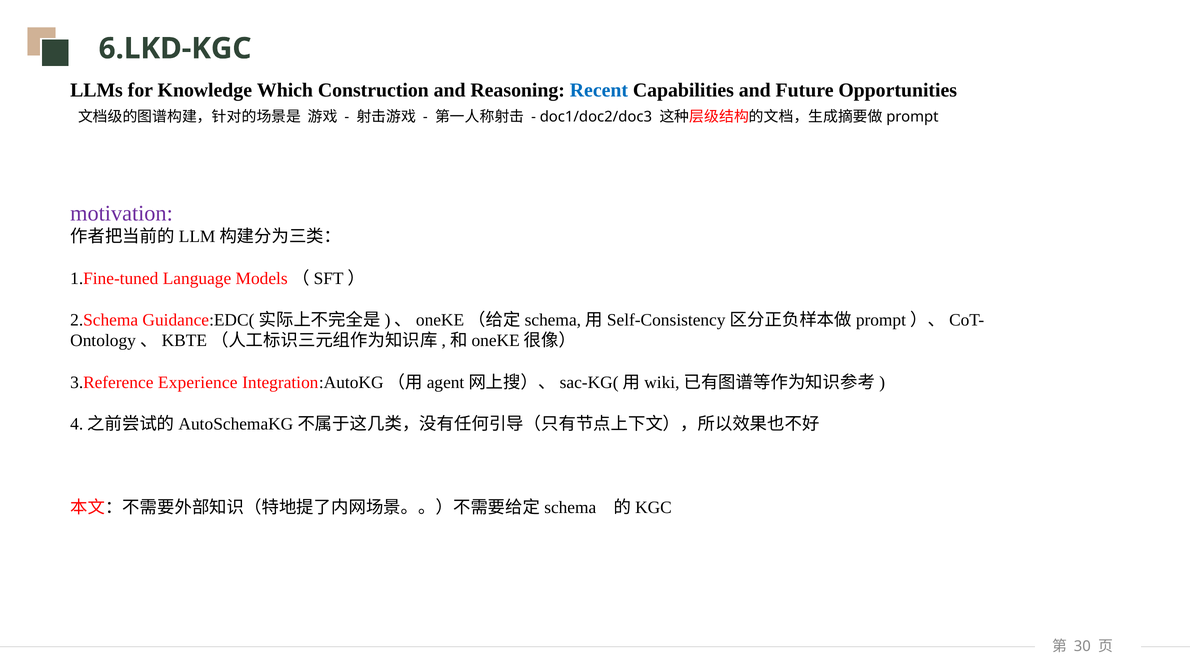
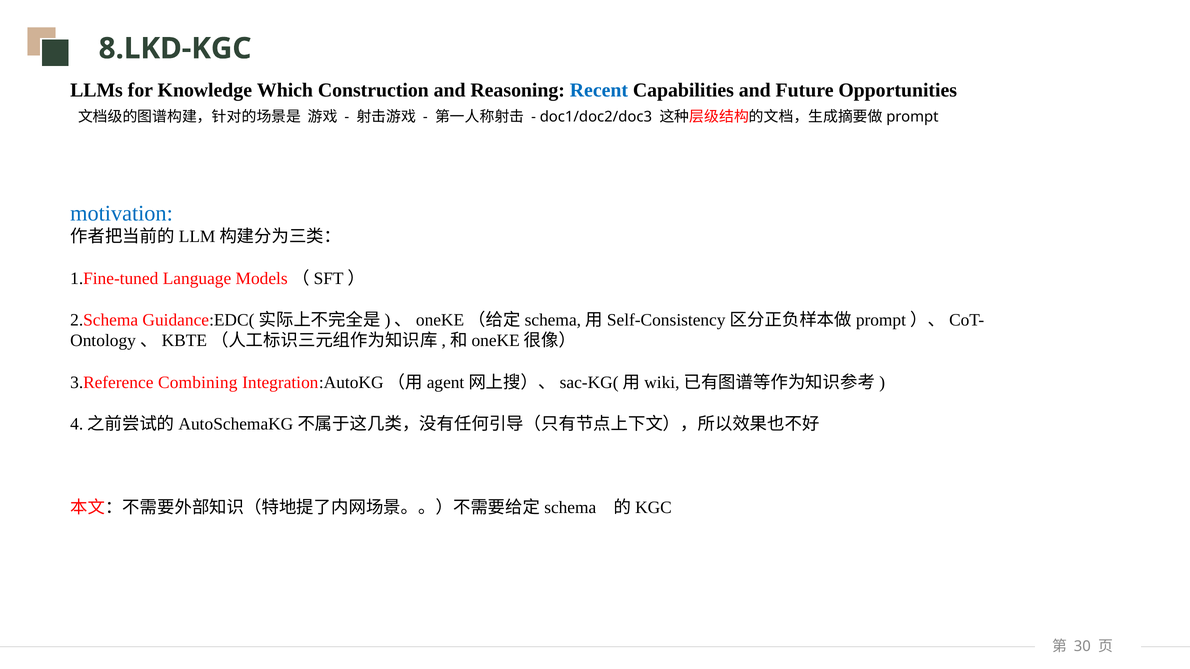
6.LKD-KGC: 6.LKD-KGC -> 8.LKD-KGC
motivation colour: purple -> blue
Experience: Experience -> Combining
